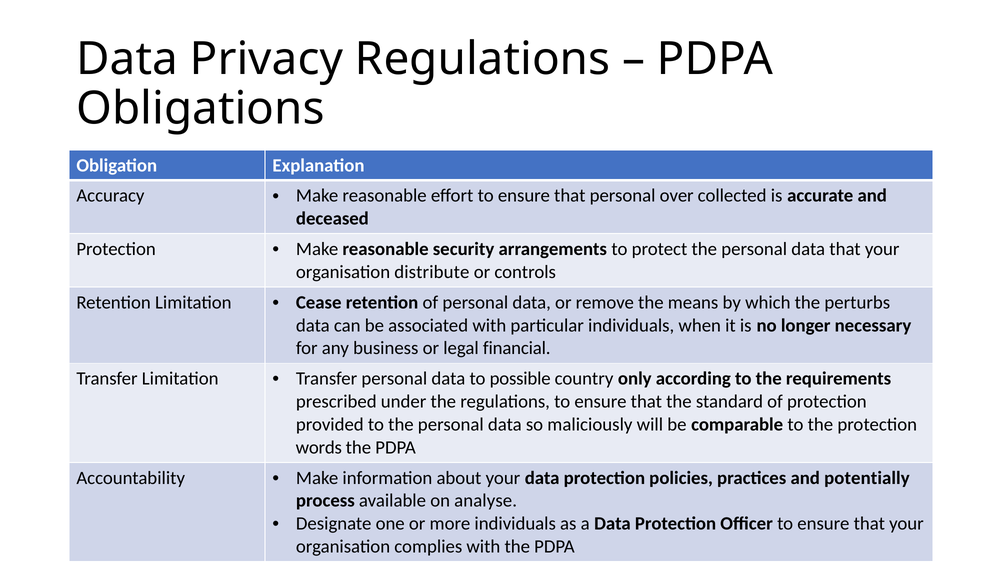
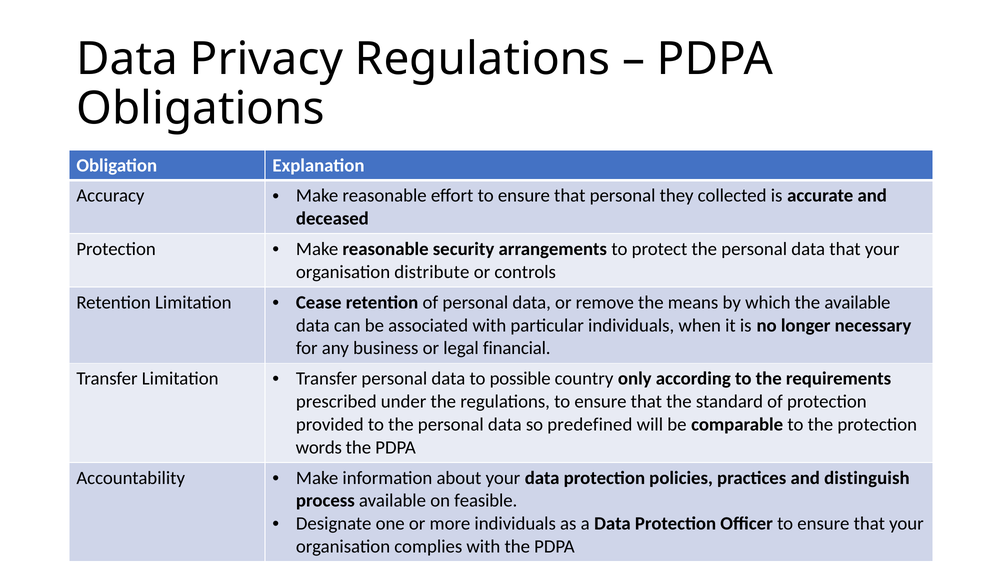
over: over -> they
the perturbs: perturbs -> available
maliciously: maliciously -> predefined
potentially: potentially -> distinguish
analyse: analyse -> feasible
